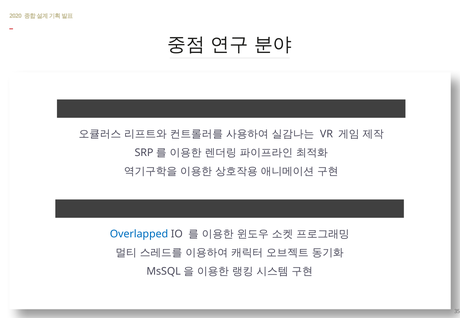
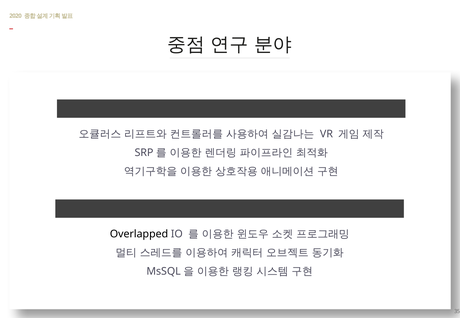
Overlapped colour: blue -> black
